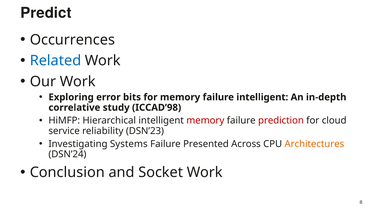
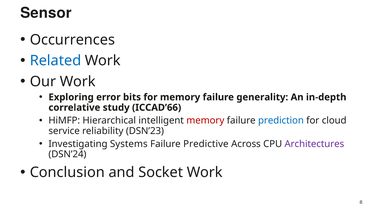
Predict: Predict -> Sensor
failure intelligent: intelligent -> generality
ICCAD’98: ICCAD’98 -> ICCAD’66
prediction colour: red -> blue
Presented: Presented -> Predictive
Architectures colour: orange -> purple
